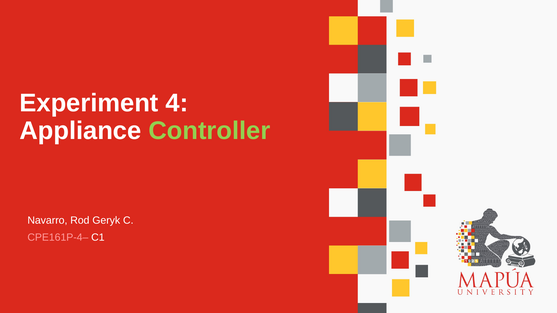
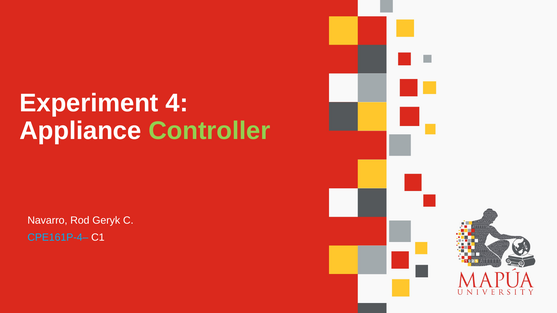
CPE161P-4– colour: pink -> light blue
